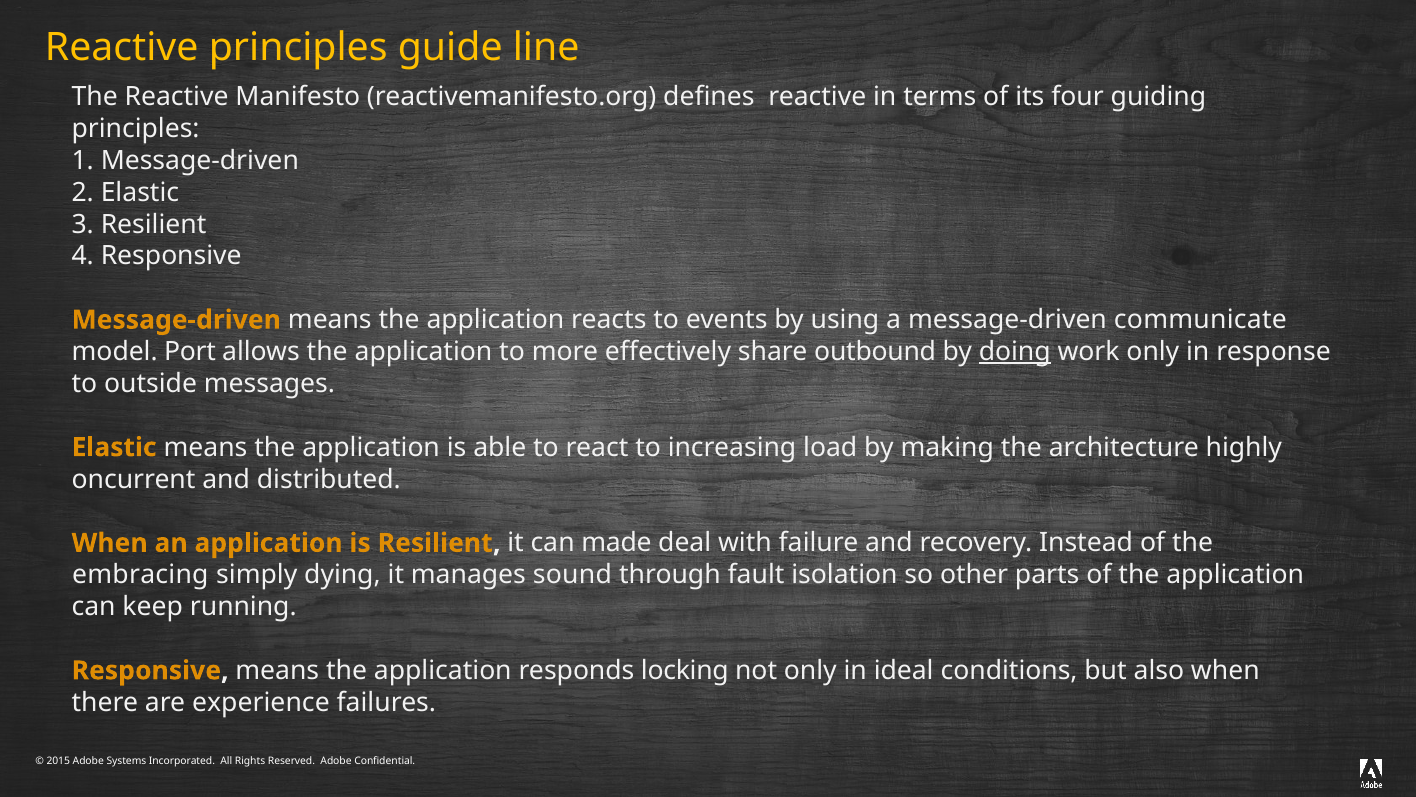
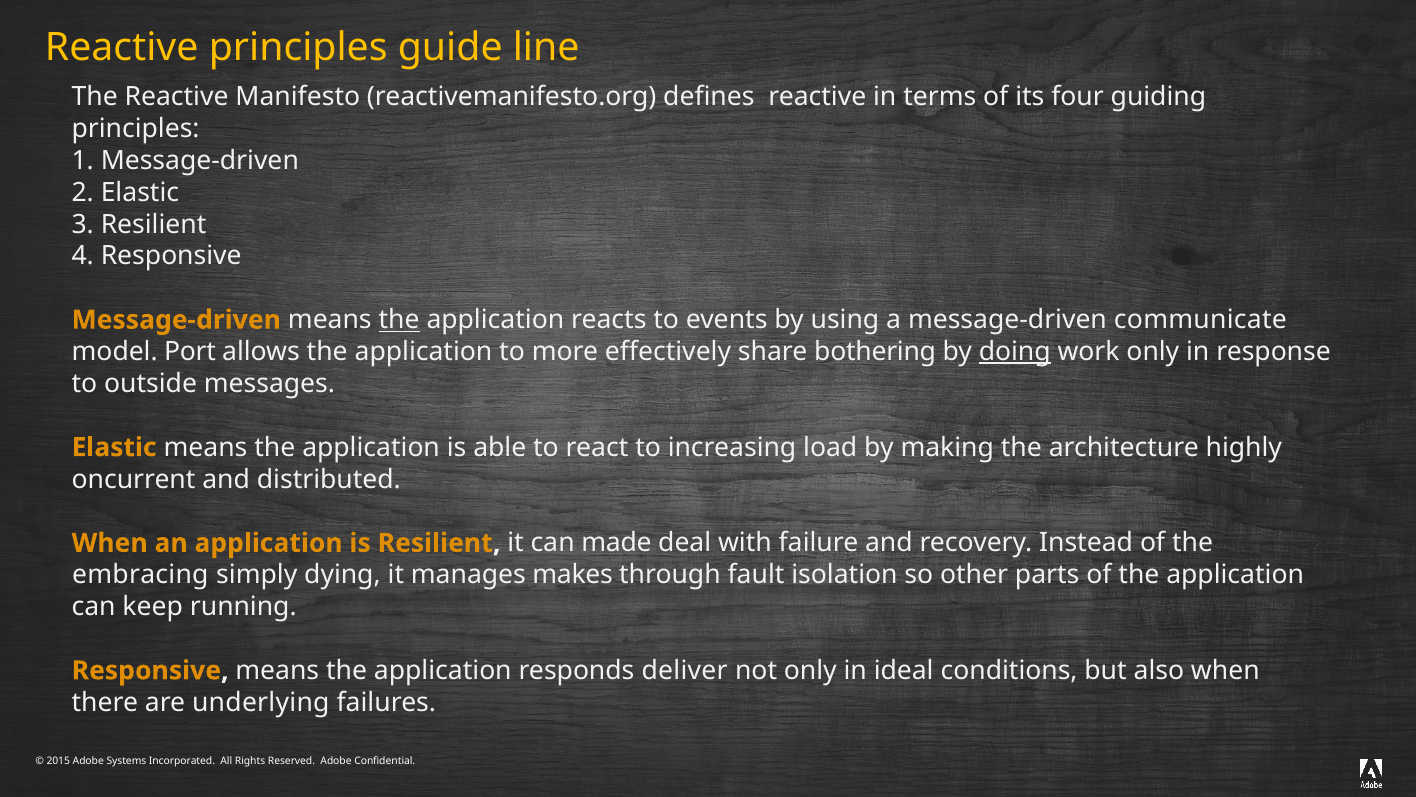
the at (399, 320) underline: none -> present
outbound: outbound -> bothering
sound: sound -> makes
locking: locking -> deliver
experience: experience -> underlying
